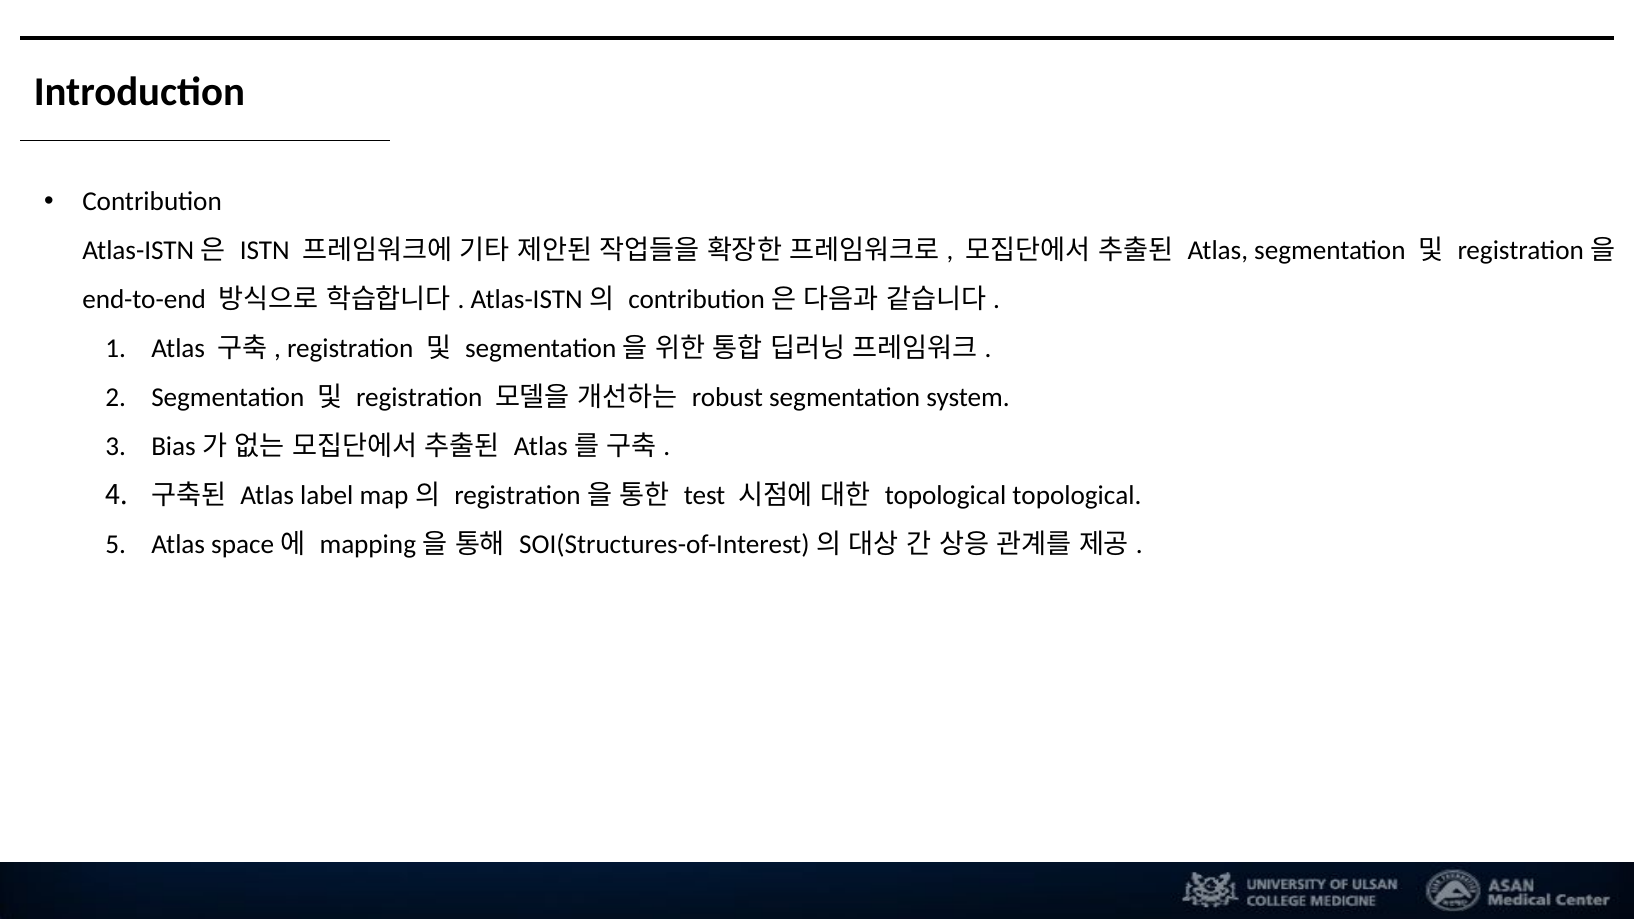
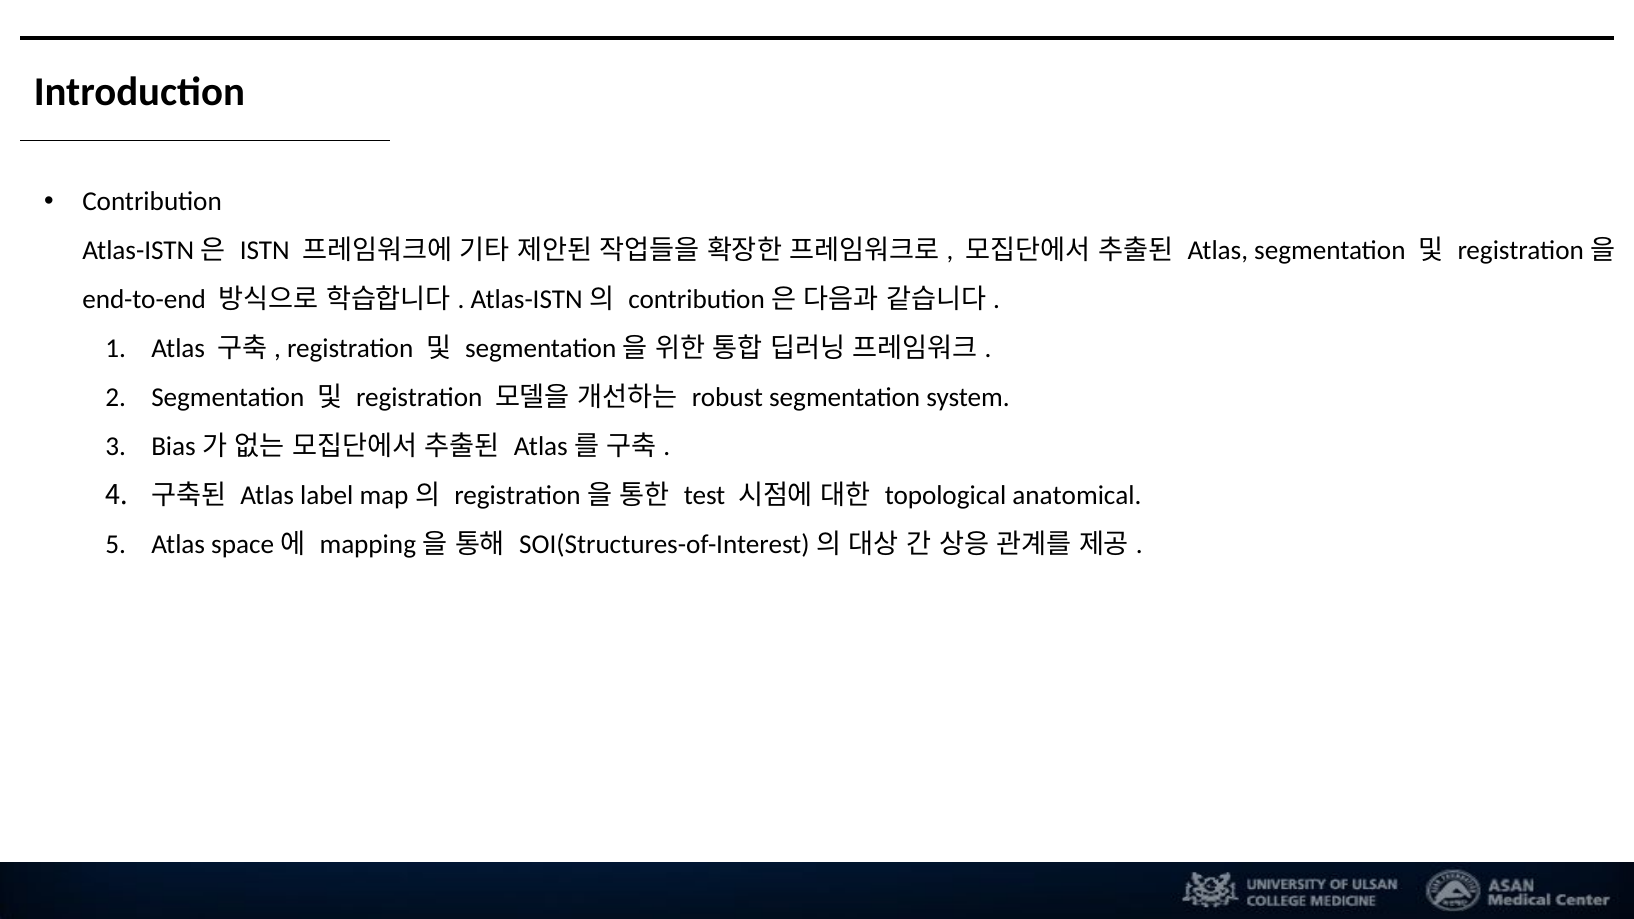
topological topological: topological -> anatomical
